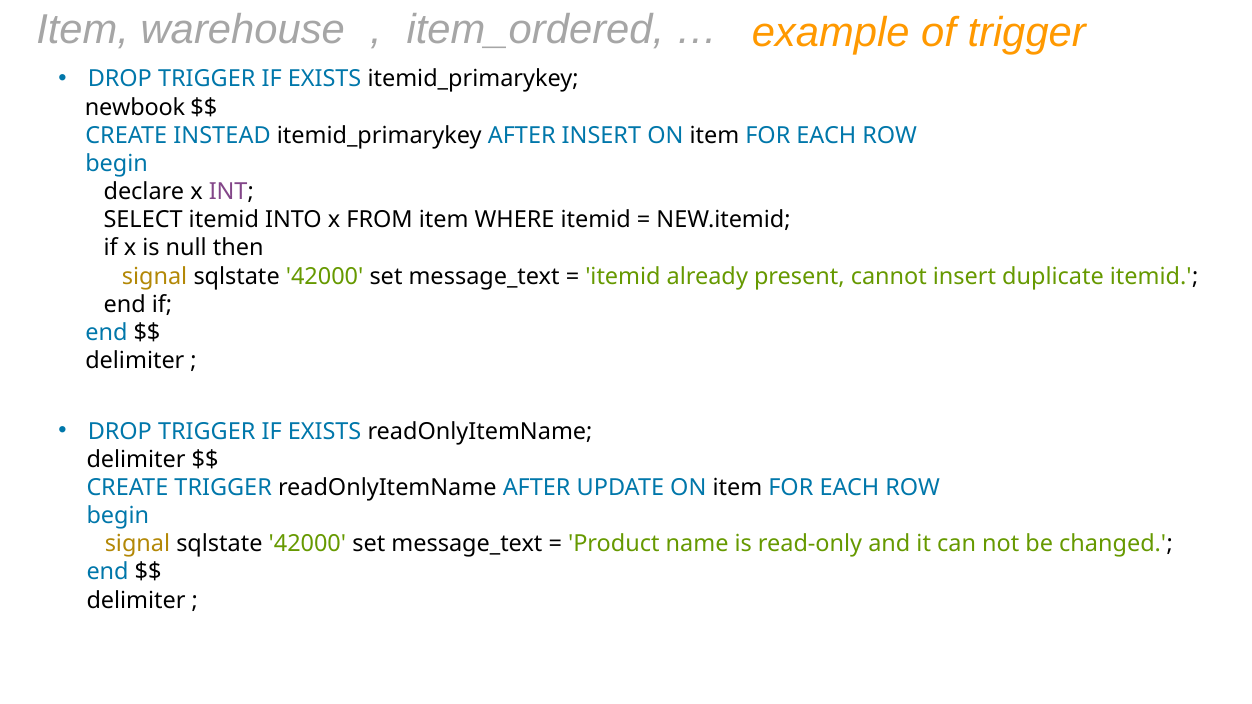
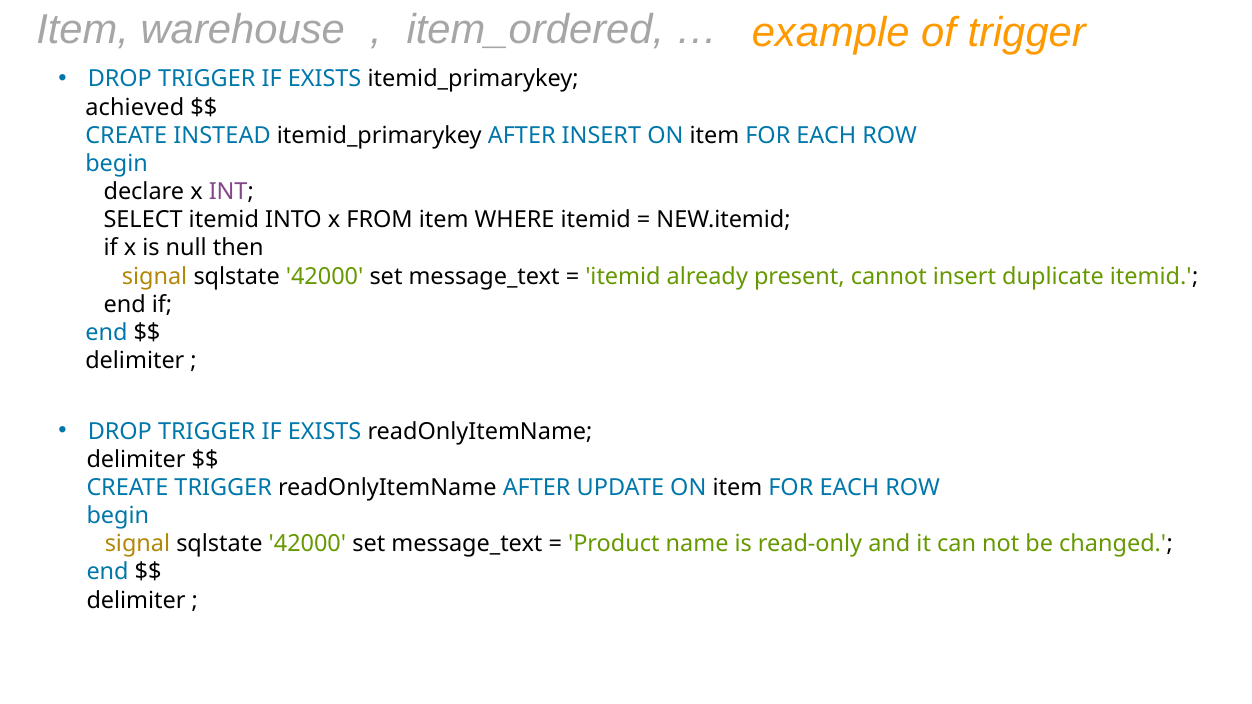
newbook: newbook -> achieved
